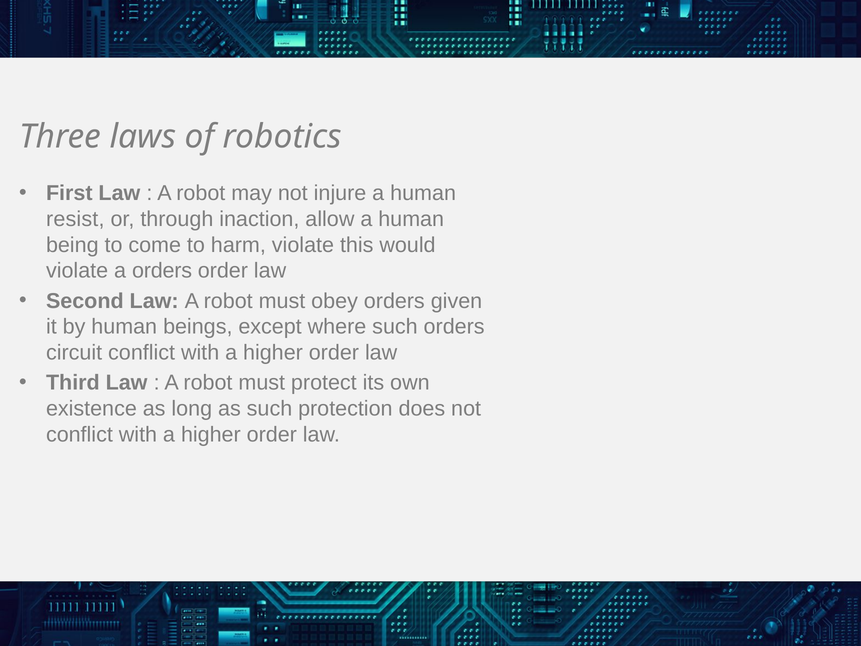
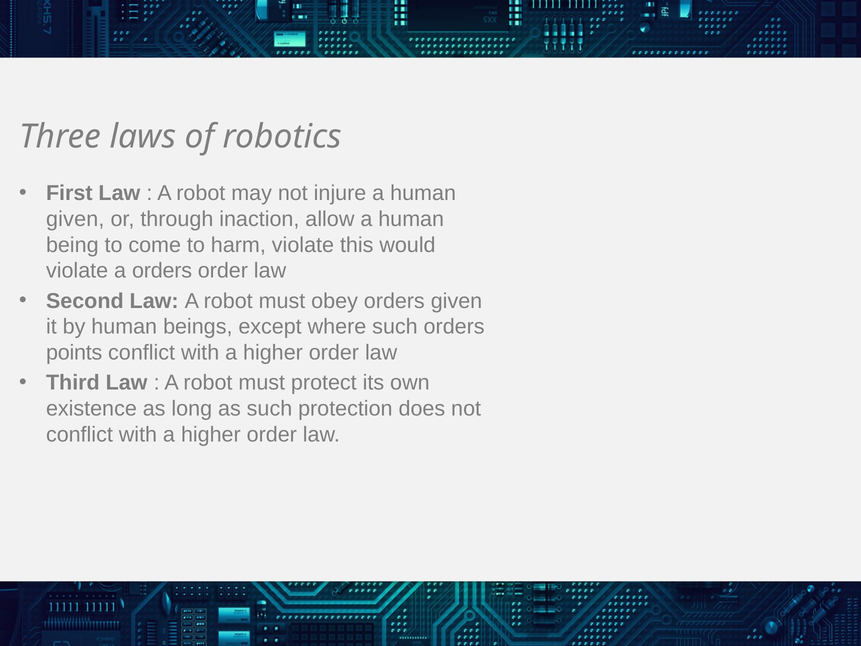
resist at (75, 219): resist -> given
circuit: circuit -> points
